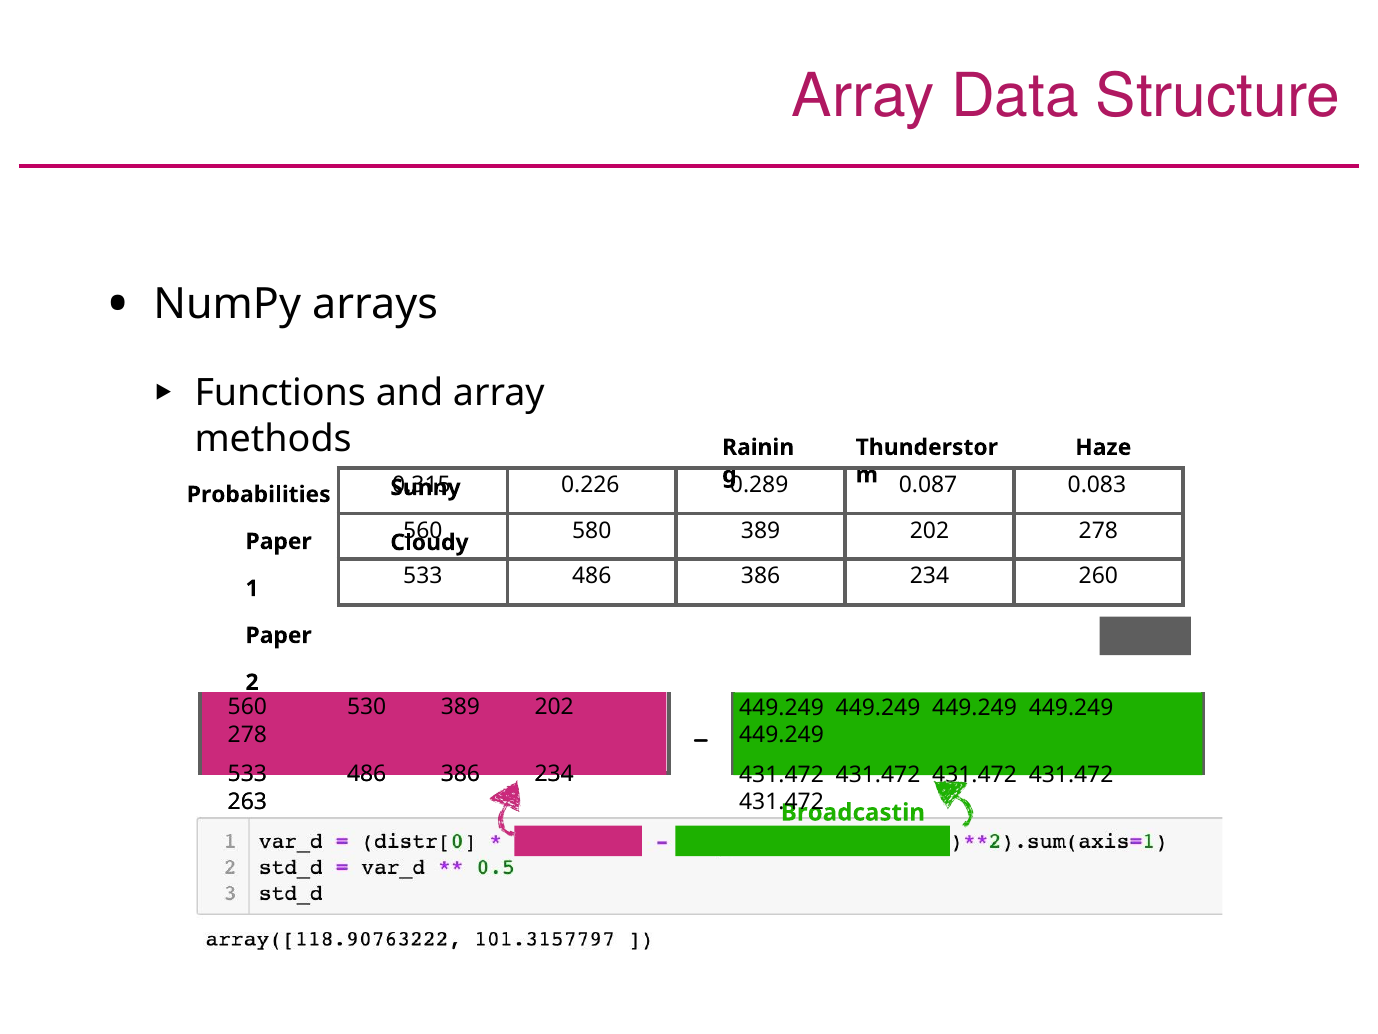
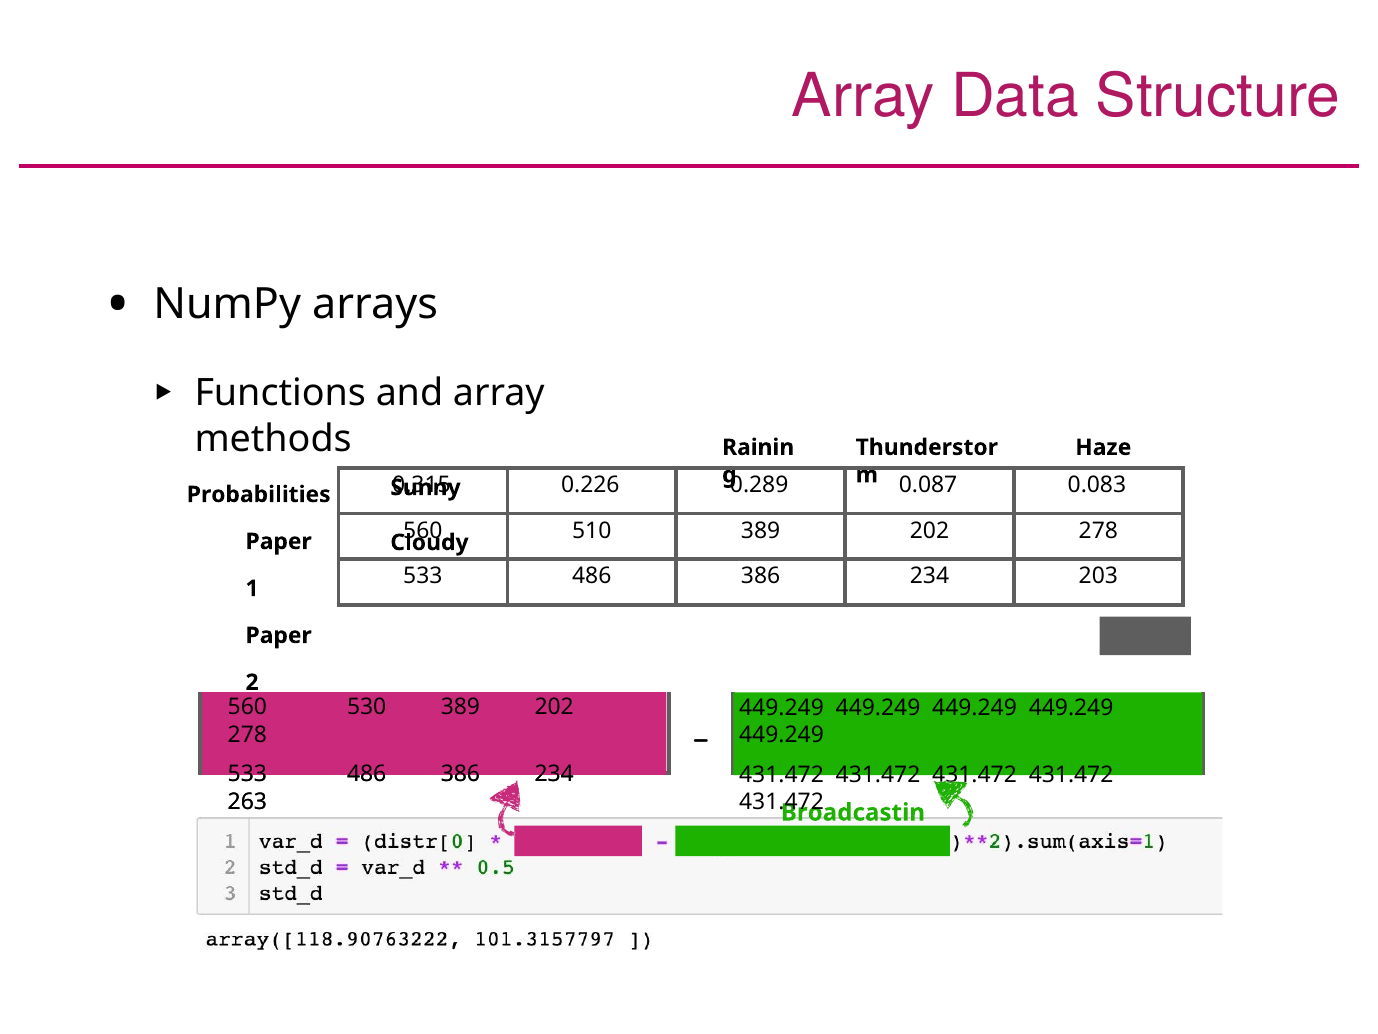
580: 580 -> 510
260: 260 -> 203
